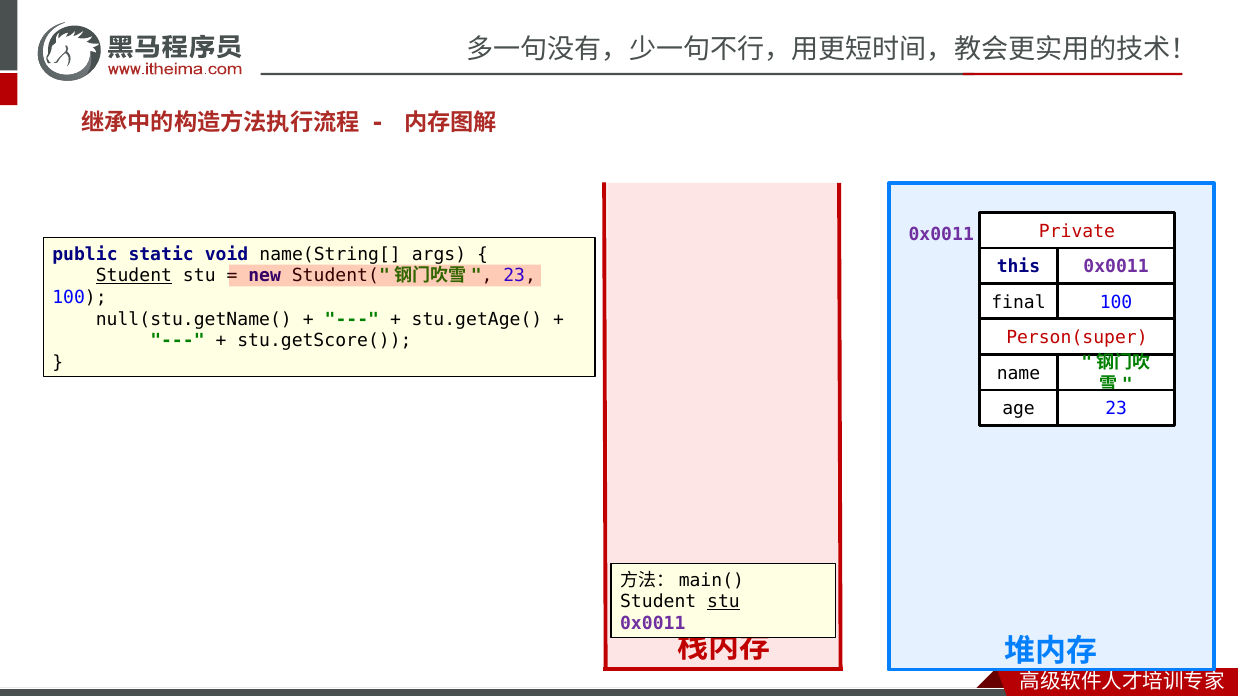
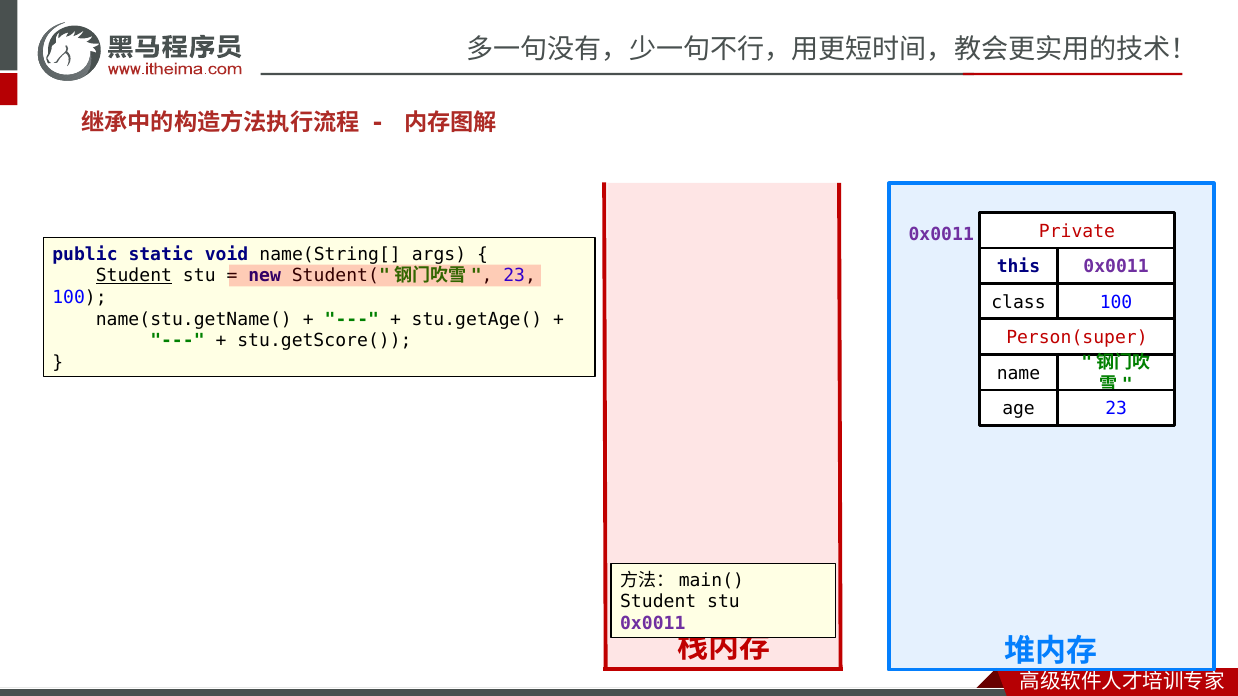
final: final -> class
null(stu.getName(: null(stu.getName( -> name(stu.getName(
stu at (723, 602) underline: present -> none
